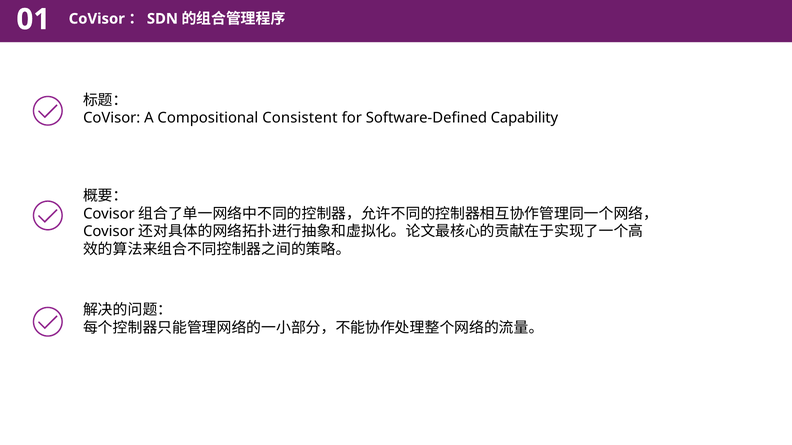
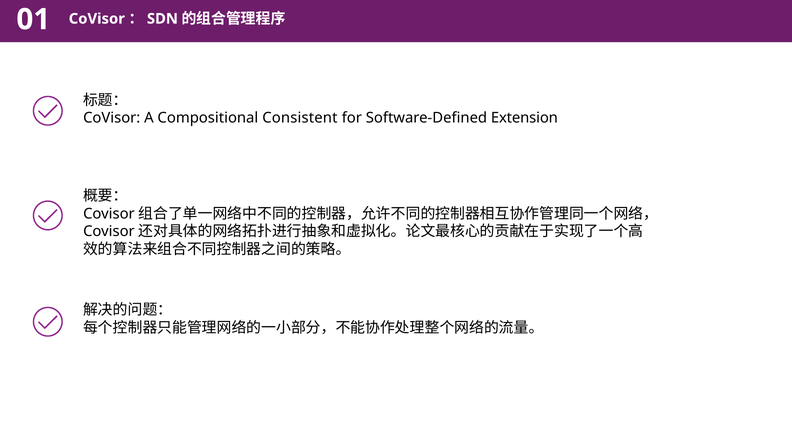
Capability: Capability -> Extension
